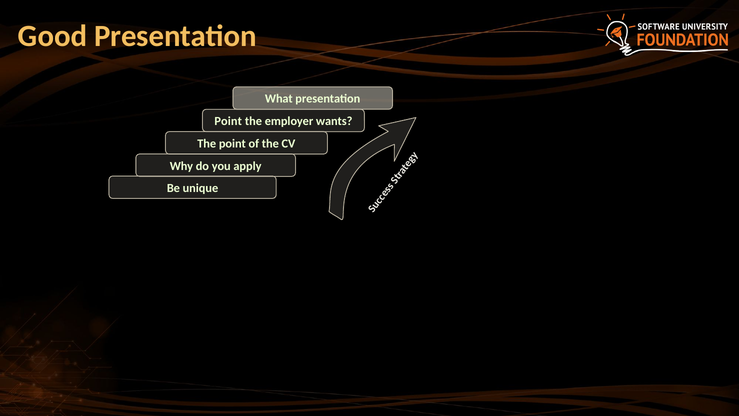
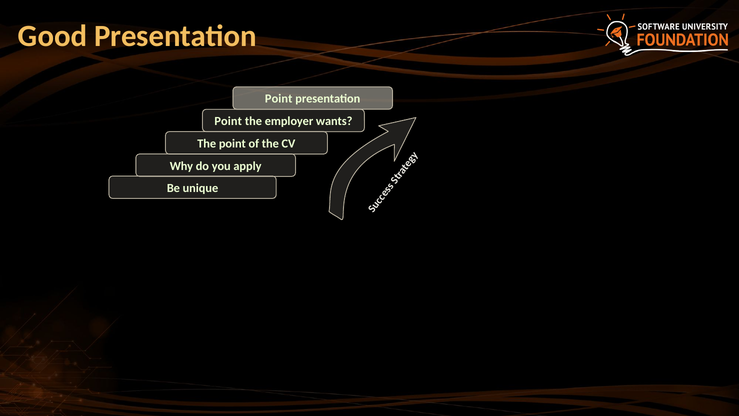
What at (279, 99): What -> Point
